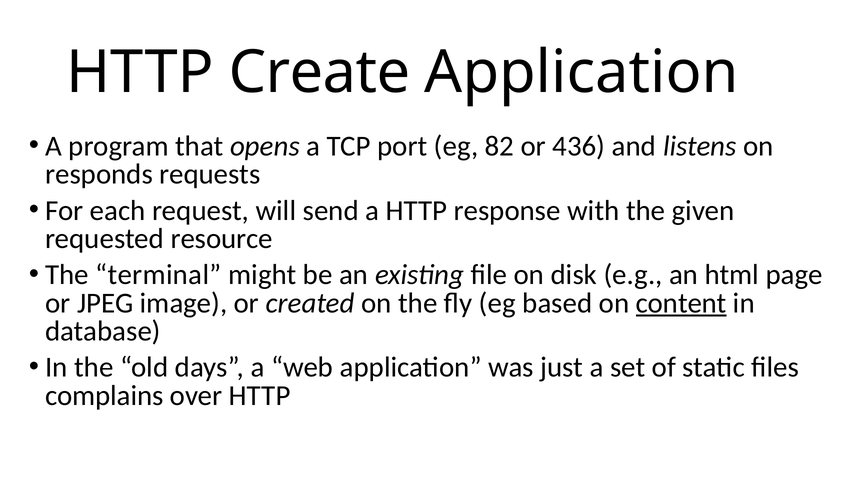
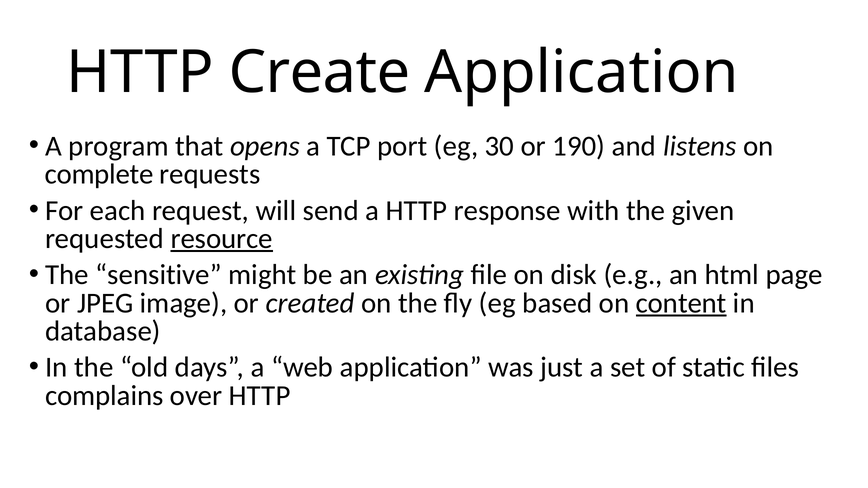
82: 82 -> 30
436: 436 -> 190
responds: responds -> complete
resource underline: none -> present
terminal: terminal -> sensitive
